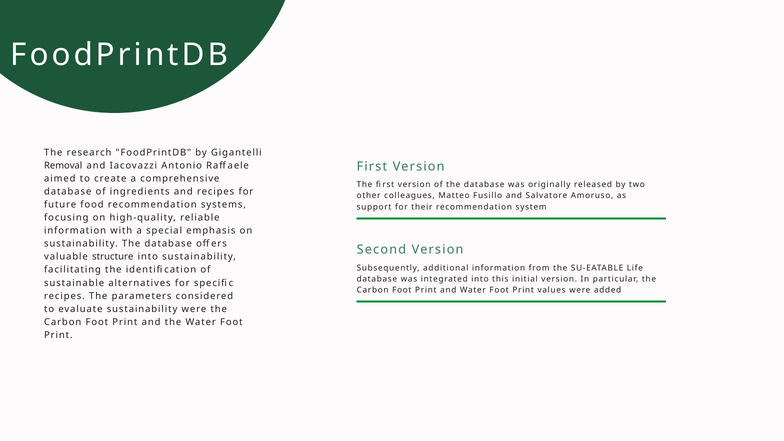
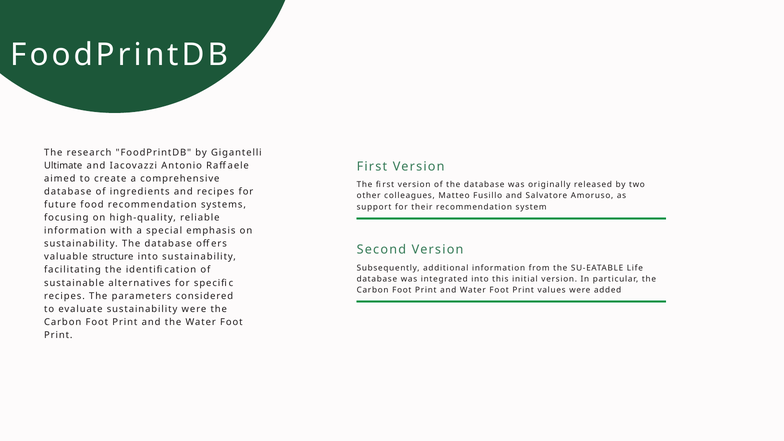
Removal: Removal -> Ultimate
